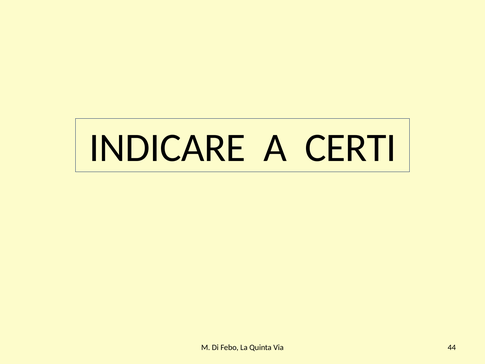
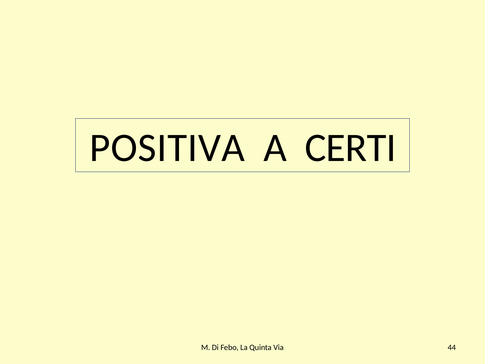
INDICARE: INDICARE -> POSITIVA
